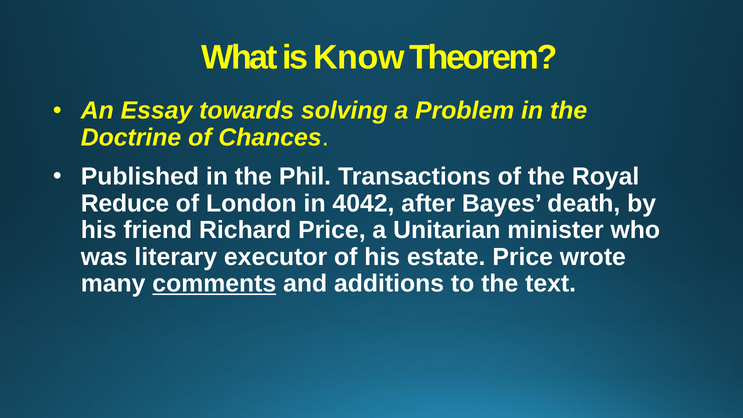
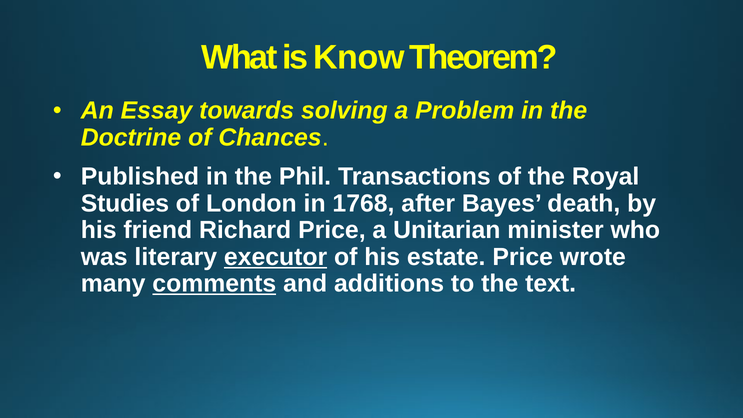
Reduce: Reduce -> Studies
4042: 4042 -> 1768
executor underline: none -> present
